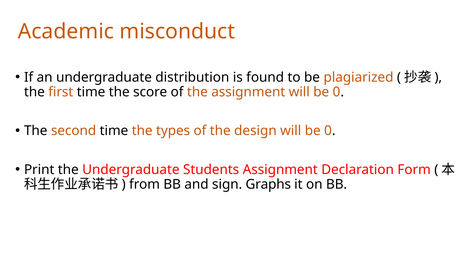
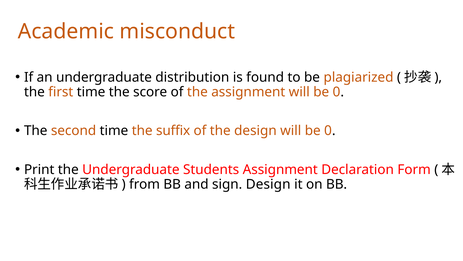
types: types -> suffix
sign Graphs: Graphs -> Design
